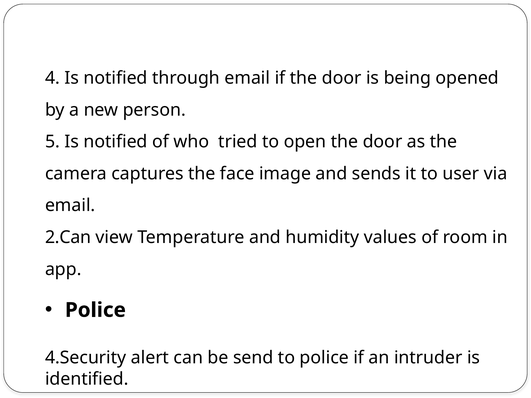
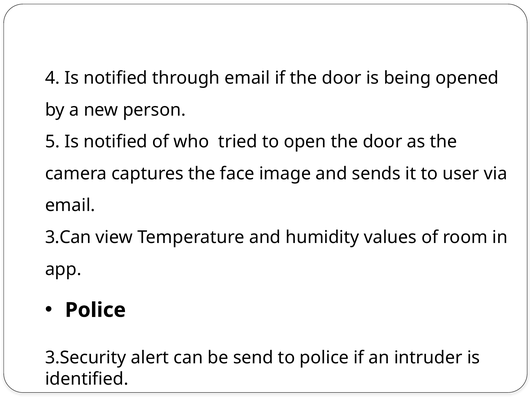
2.Can: 2.Can -> 3.Can
4.Security: 4.Security -> 3.Security
